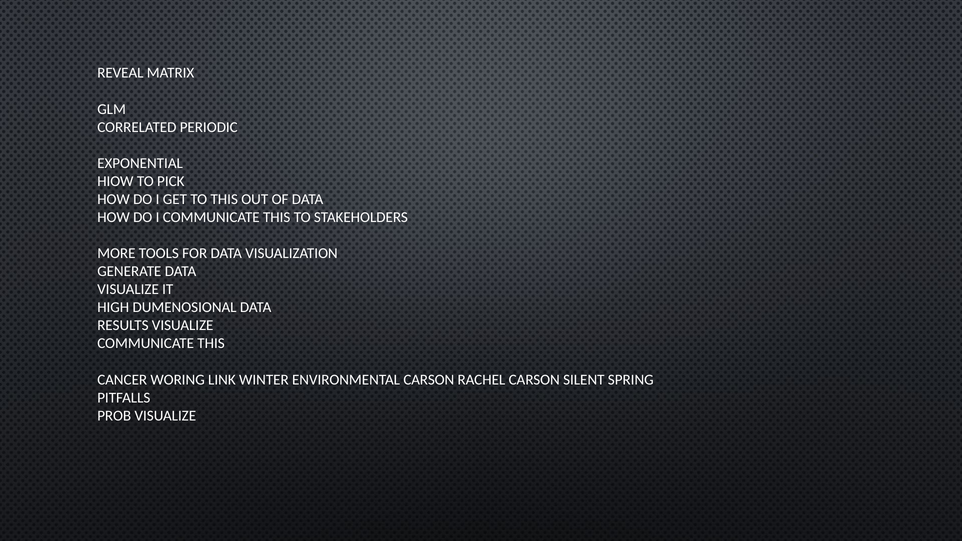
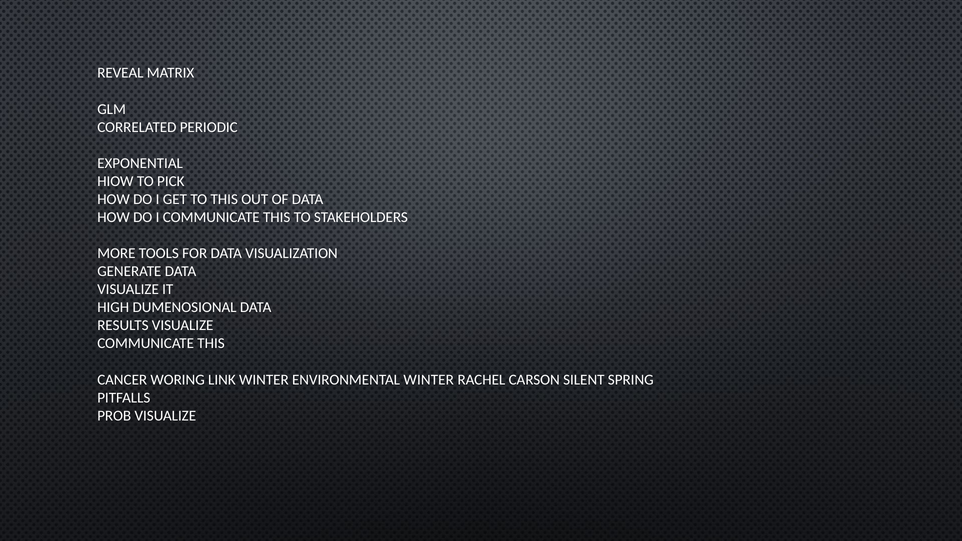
ENVIRONMENTAL CARSON: CARSON -> WINTER
